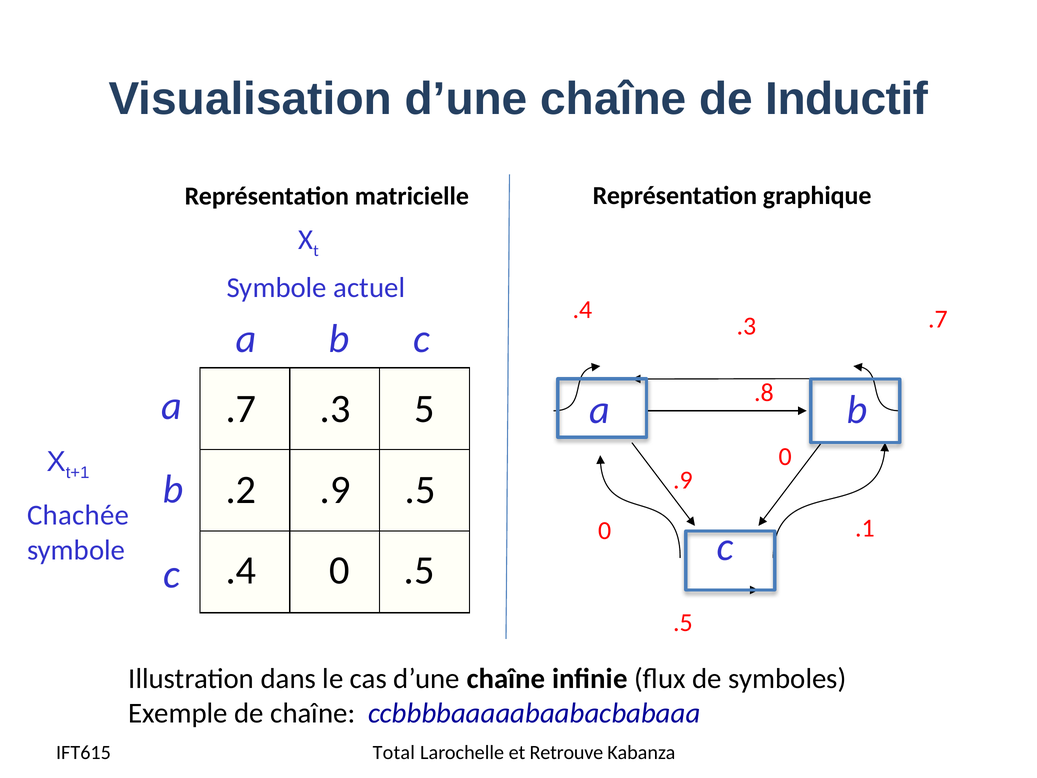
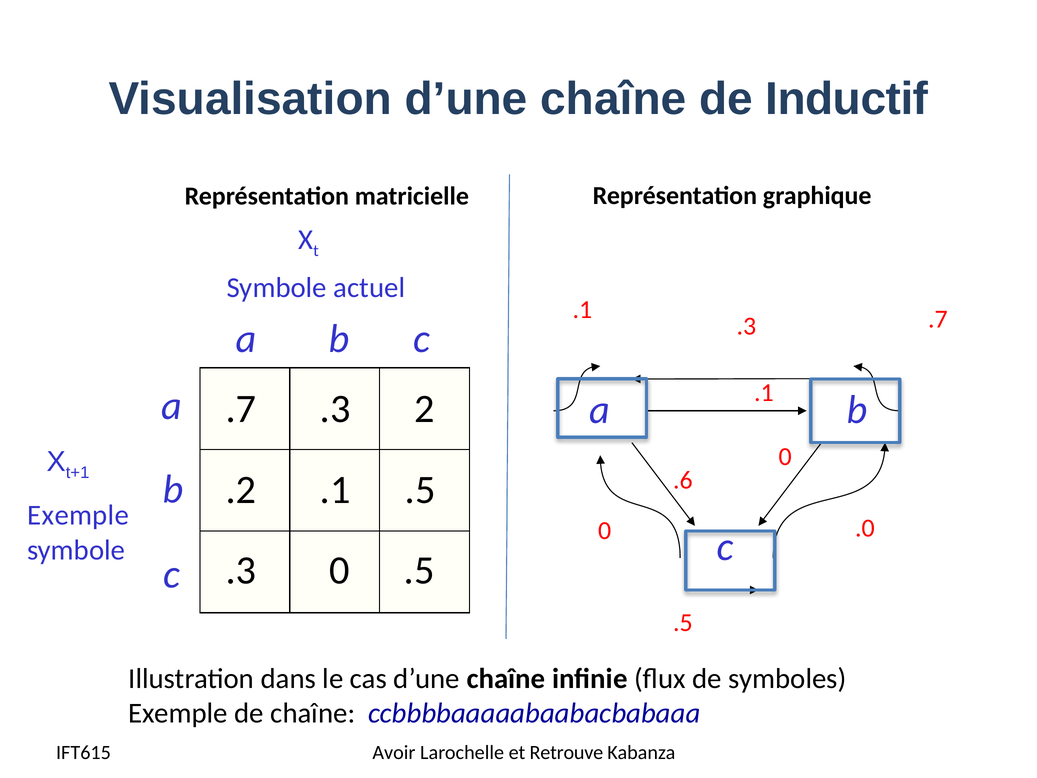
.4 at (582, 310): .4 -> .1
.8 at (764, 392): .8 -> .1
5: 5 -> 2
.9 at (683, 480): .9 -> .6
.2 .9: .9 -> .1
Chachée at (78, 515): Chachée -> Exemple
.1: .1 -> .0
.4 at (241, 570): .4 -> .3
Total: Total -> Avoir
